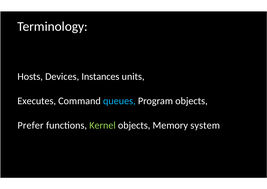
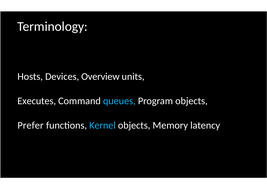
Instances: Instances -> Overview
Kernel colour: light green -> light blue
system: system -> latency
